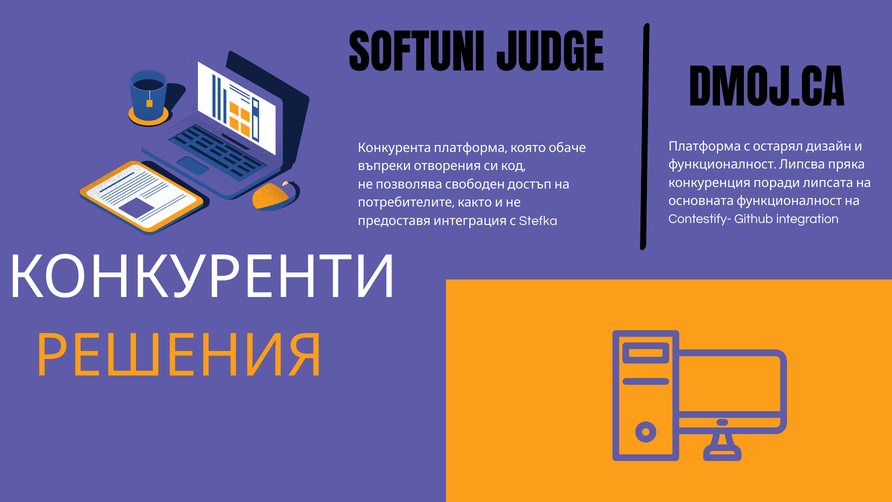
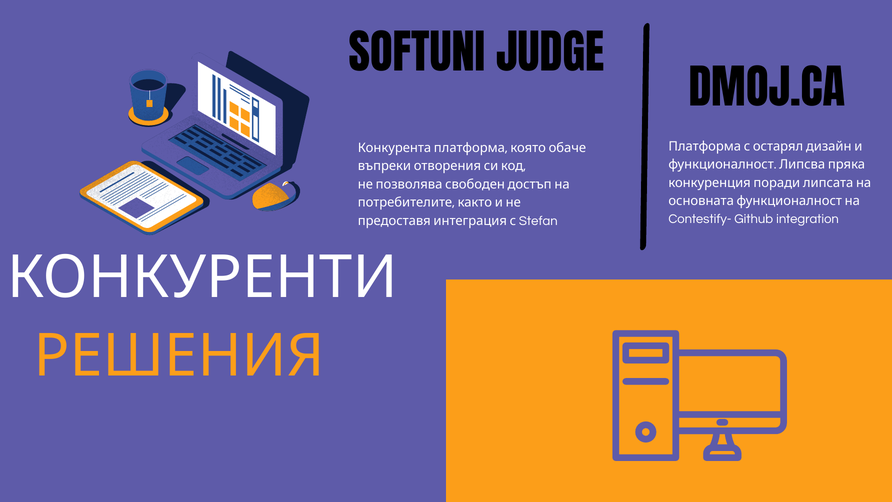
Stefka: Stefka -> Stefan
